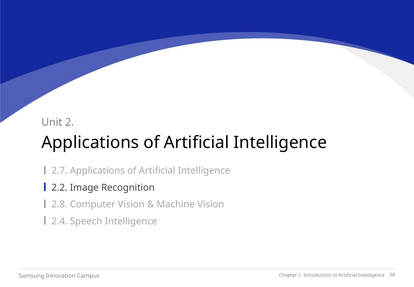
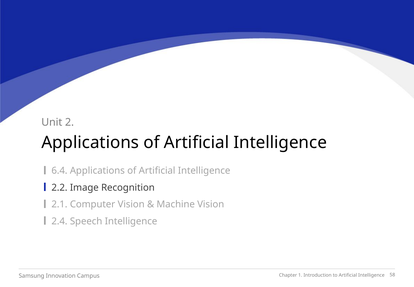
2.7: 2.7 -> 6.4
2.8: 2.8 -> 2.1
